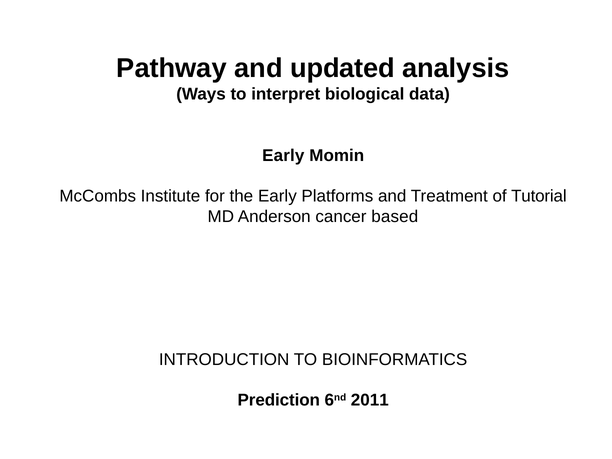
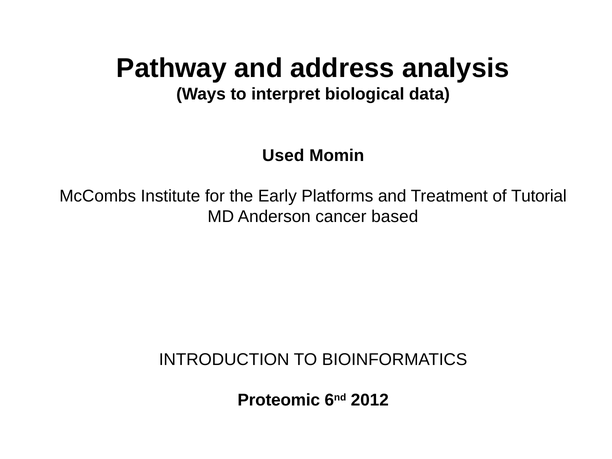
updated: updated -> address
Early at (283, 155): Early -> Used
Prediction: Prediction -> Proteomic
2011: 2011 -> 2012
